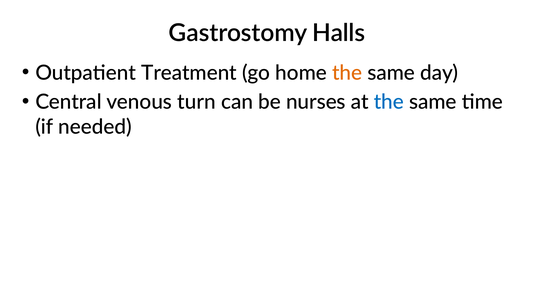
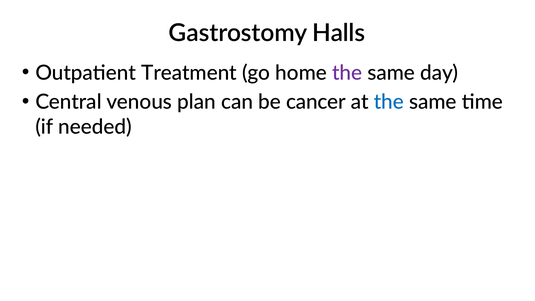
the at (347, 73) colour: orange -> purple
turn: turn -> plan
nurses: nurses -> cancer
